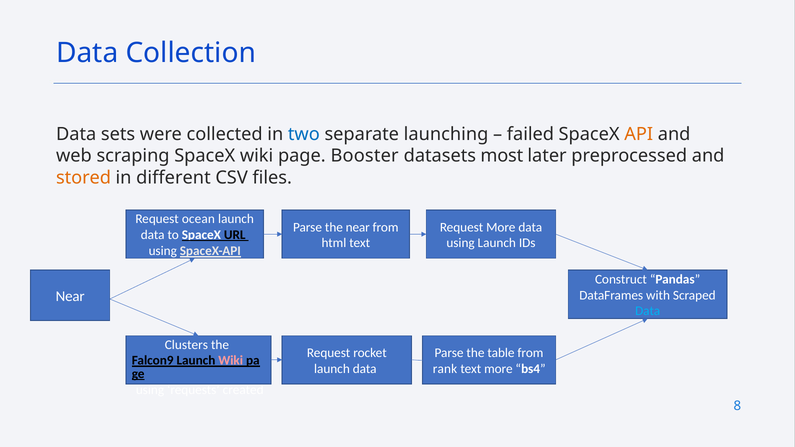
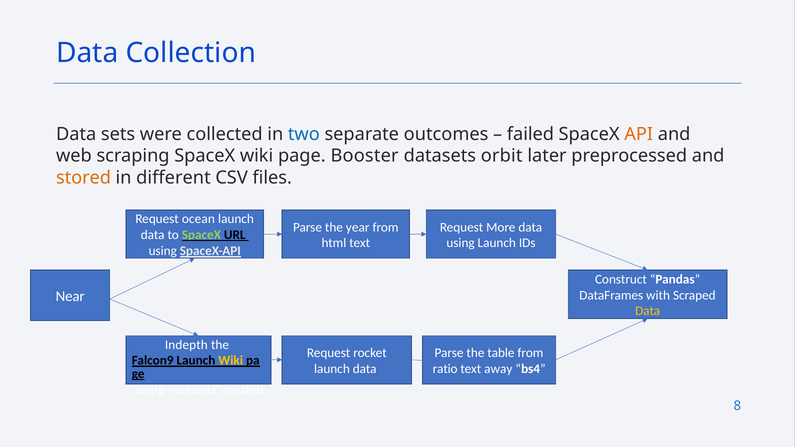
launching: launching -> outcomes
most: most -> orbit
the near: near -> year
SpaceX at (201, 235) colour: white -> light green
Data at (648, 311) colour: light blue -> yellow
Clusters: Clusters -> Indepth
Wiki at (231, 361) colour: pink -> yellow
rank: rank -> ratio
text more: more -> away
